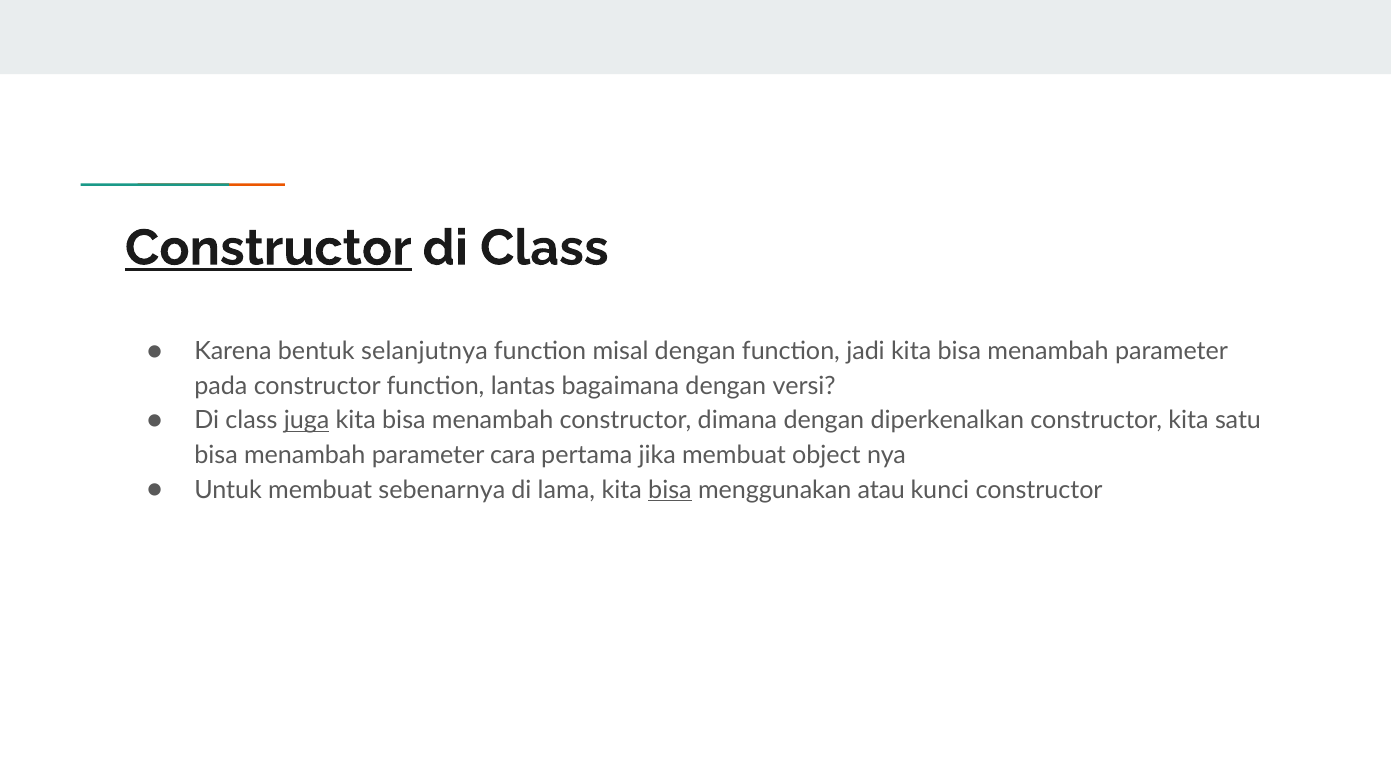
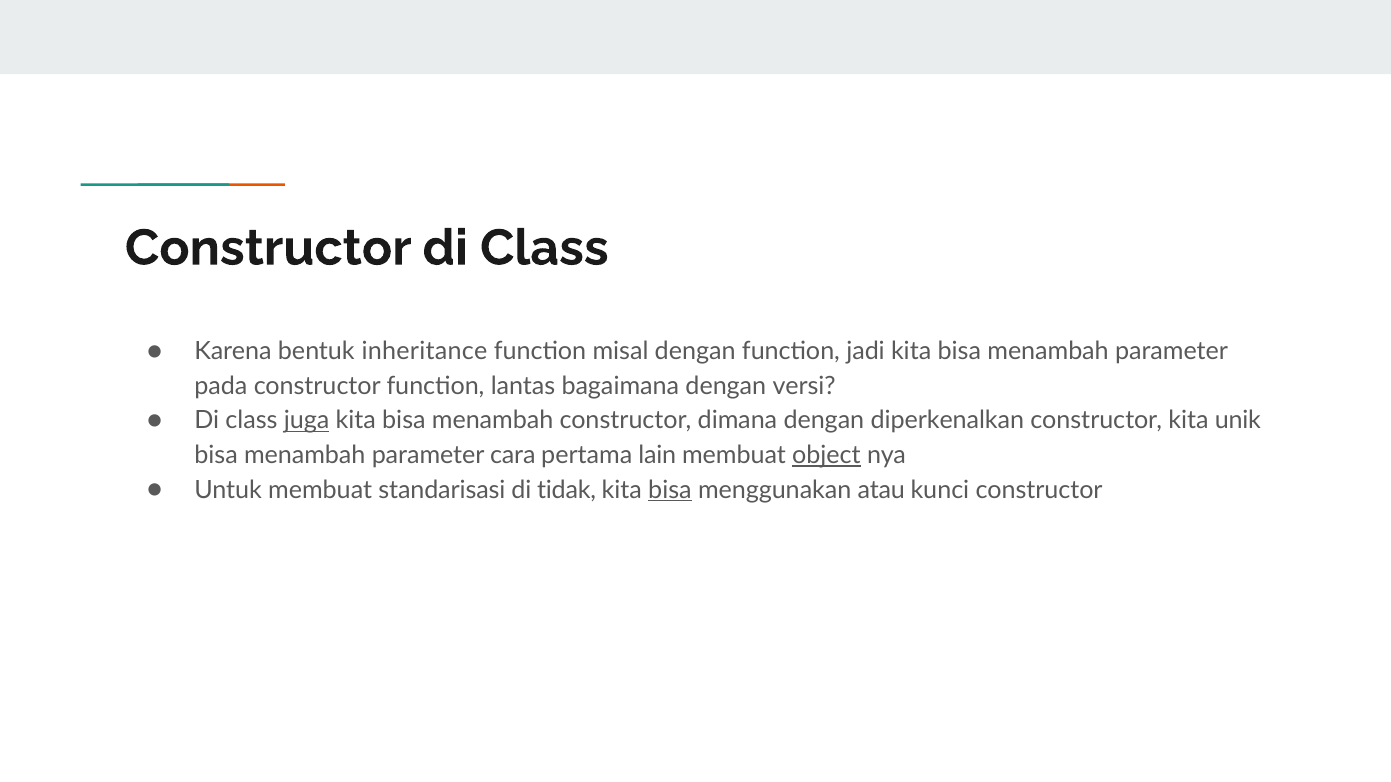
Constructor at (268, 248) underline: present -> none
selanjutnya: selanjutnya -> inheritance
satu: satu -> unik
jika: jika -> lain
object underline: none -> present
sebenarnya: sebenarnya -> standarisasi
lama: lama -> tidak
